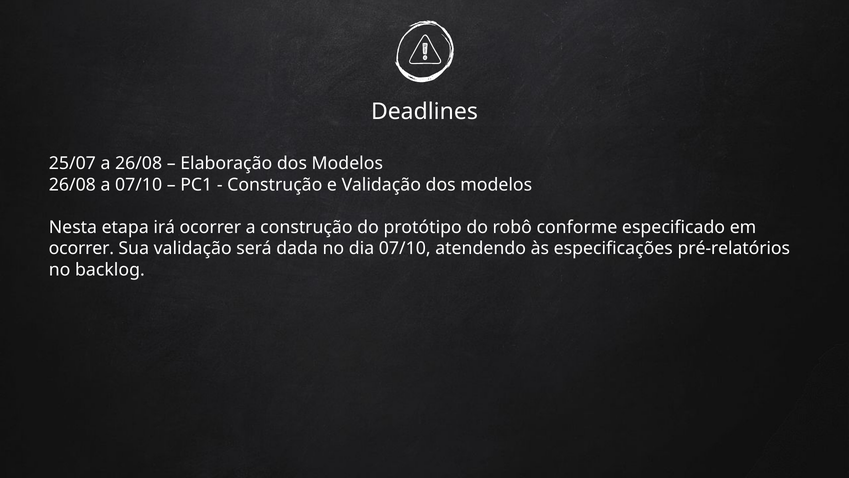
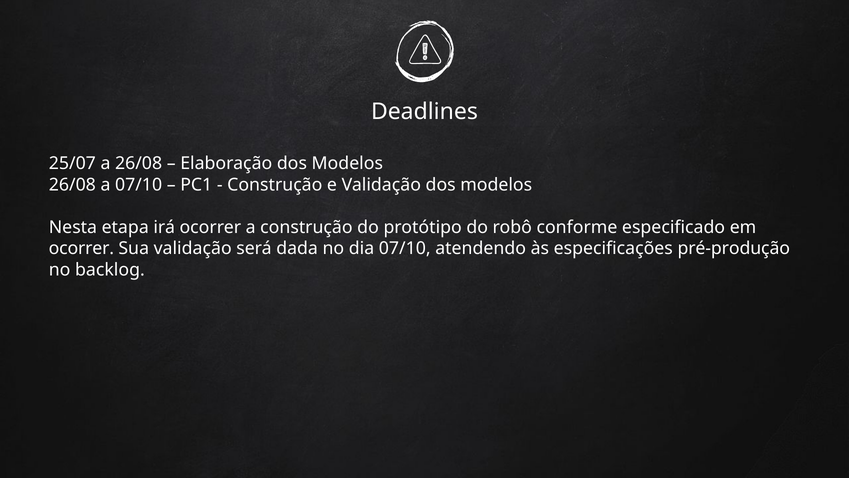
pré-relatórios: pré-relatórios -> pré-produção
